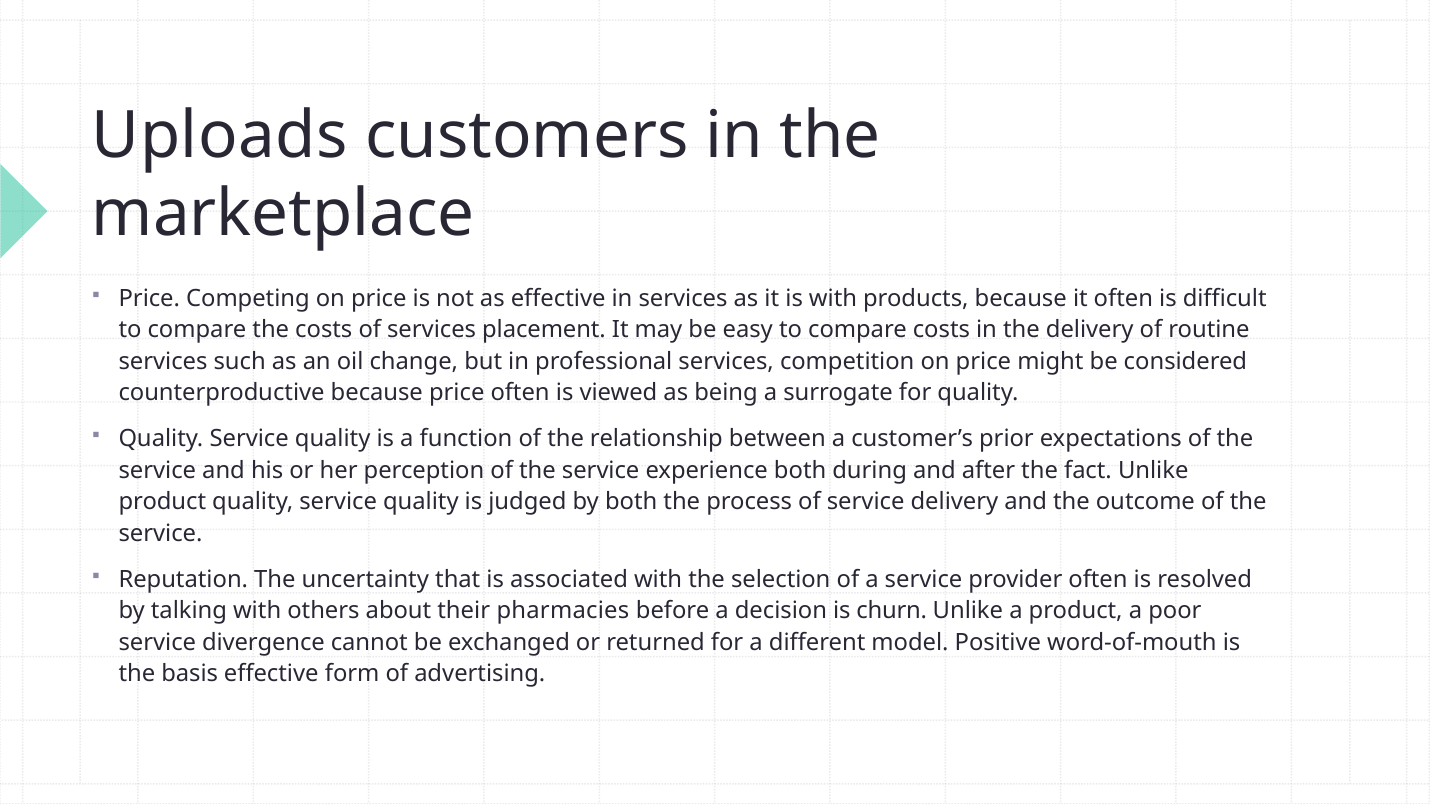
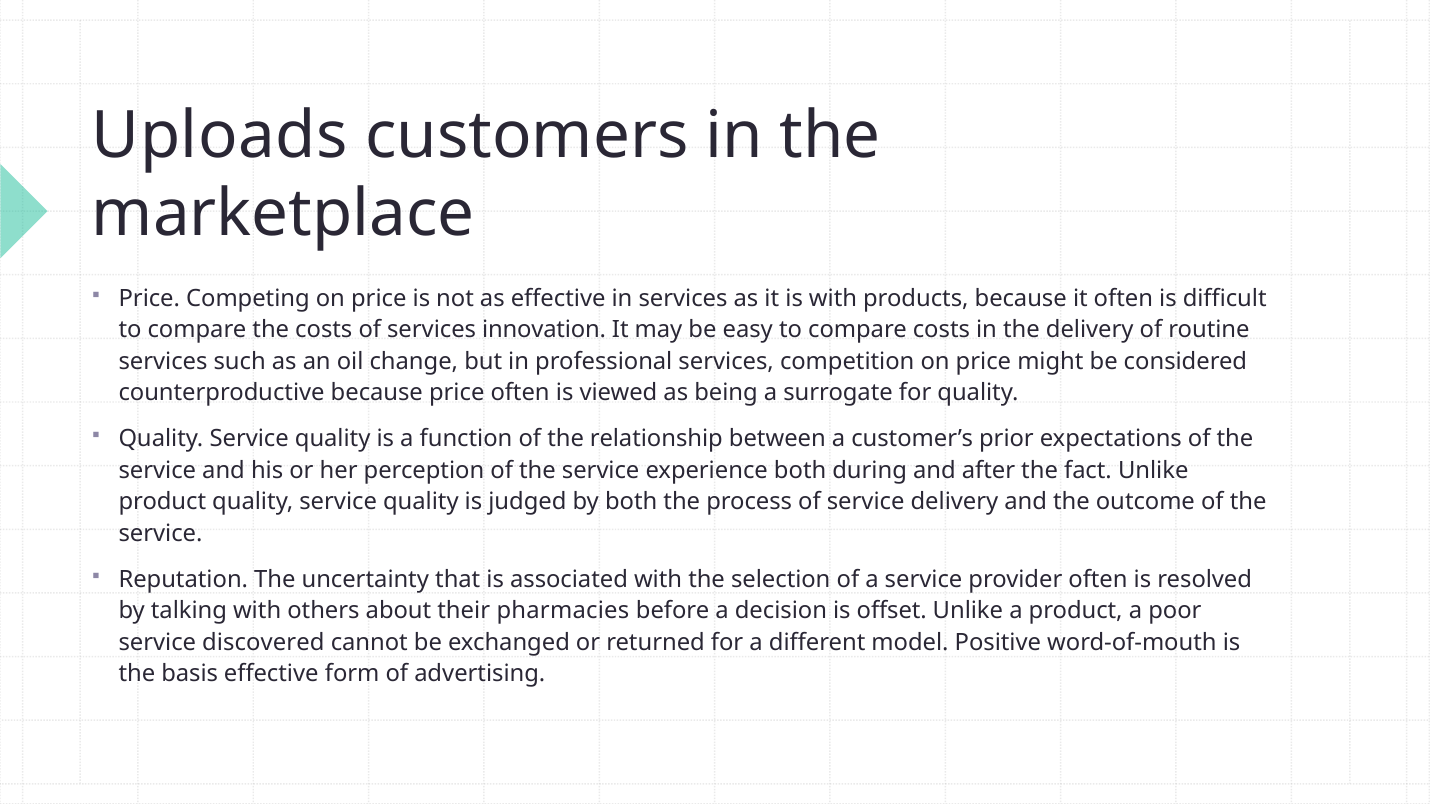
placement: placement -> innovation
churn: churn -> offset
divergence: divergence -> discovered
